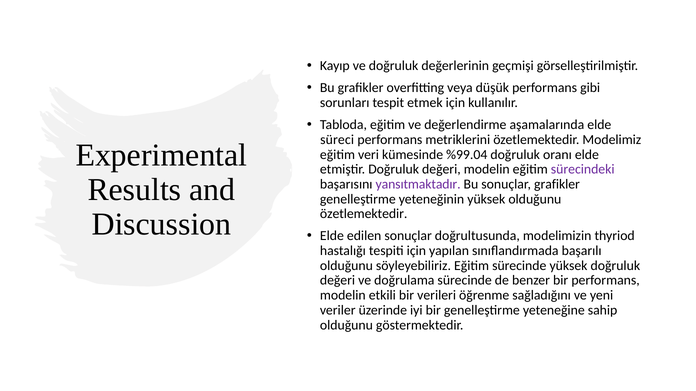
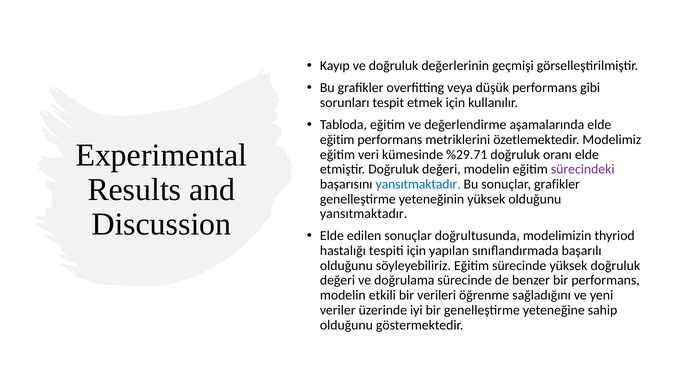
süreci at (337, 140): süreci -> eğitim
%99.04: %99.04 -> %29.71
yansıtmaktadır at (418, 184) colour: purple -> blue
özetlemektedir at (364, 214): özetlemektedir -> yansıtmaktadır
